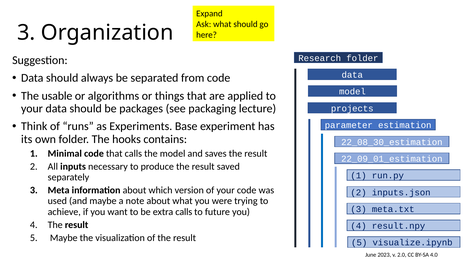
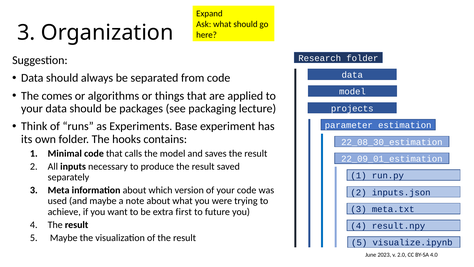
usable: usable -> comes
extra calls: calls -> first
